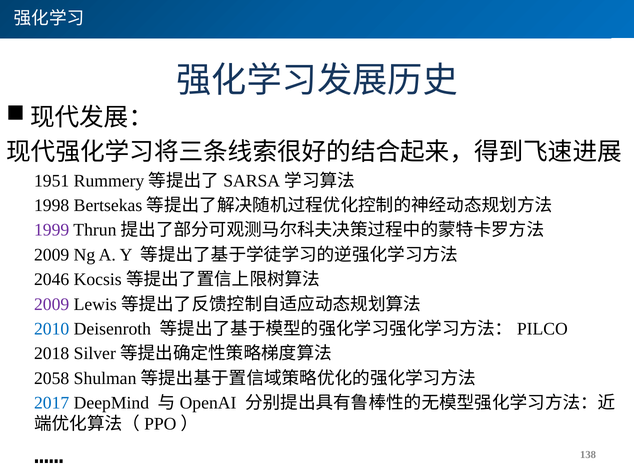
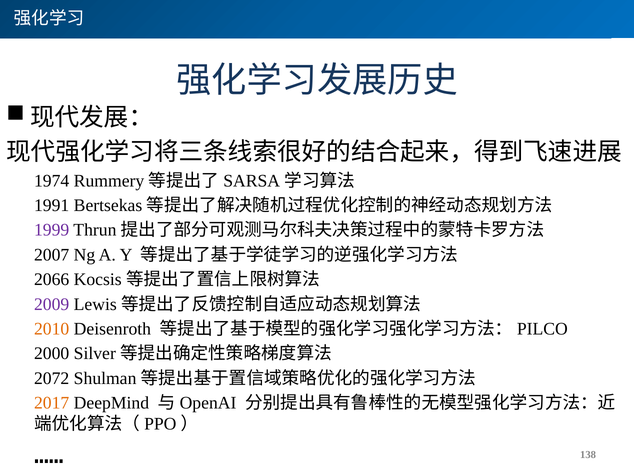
1951: 1951 -> 1974
1998: 1998 -> 1991
2009 at (52, 255): 2009 -> 2007
2046: 2046 -> 2066
2010 colour: blue -> orange
2018: 2018 -> 2000
2058: 2058 -> 2072
2017 colour: blue -> orange
